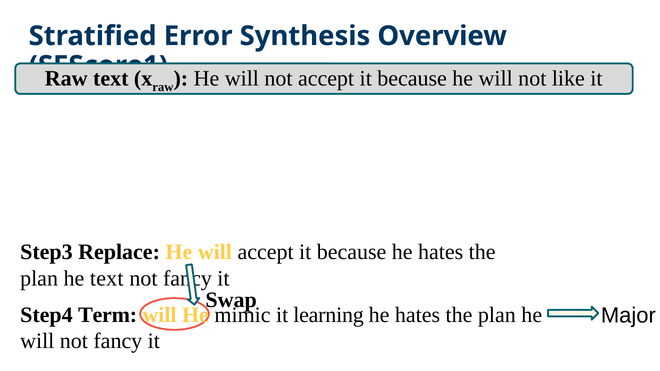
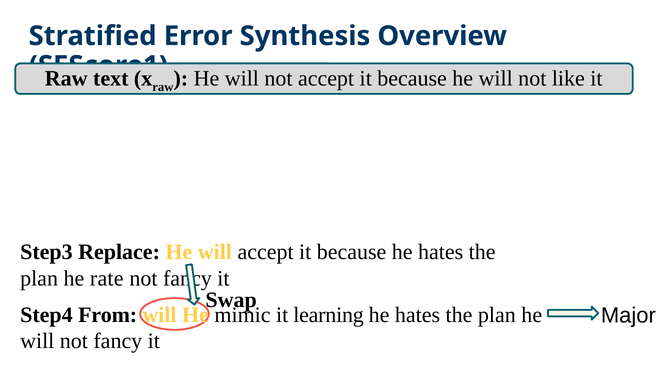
he text: text -> rate
Term: Term -> From
